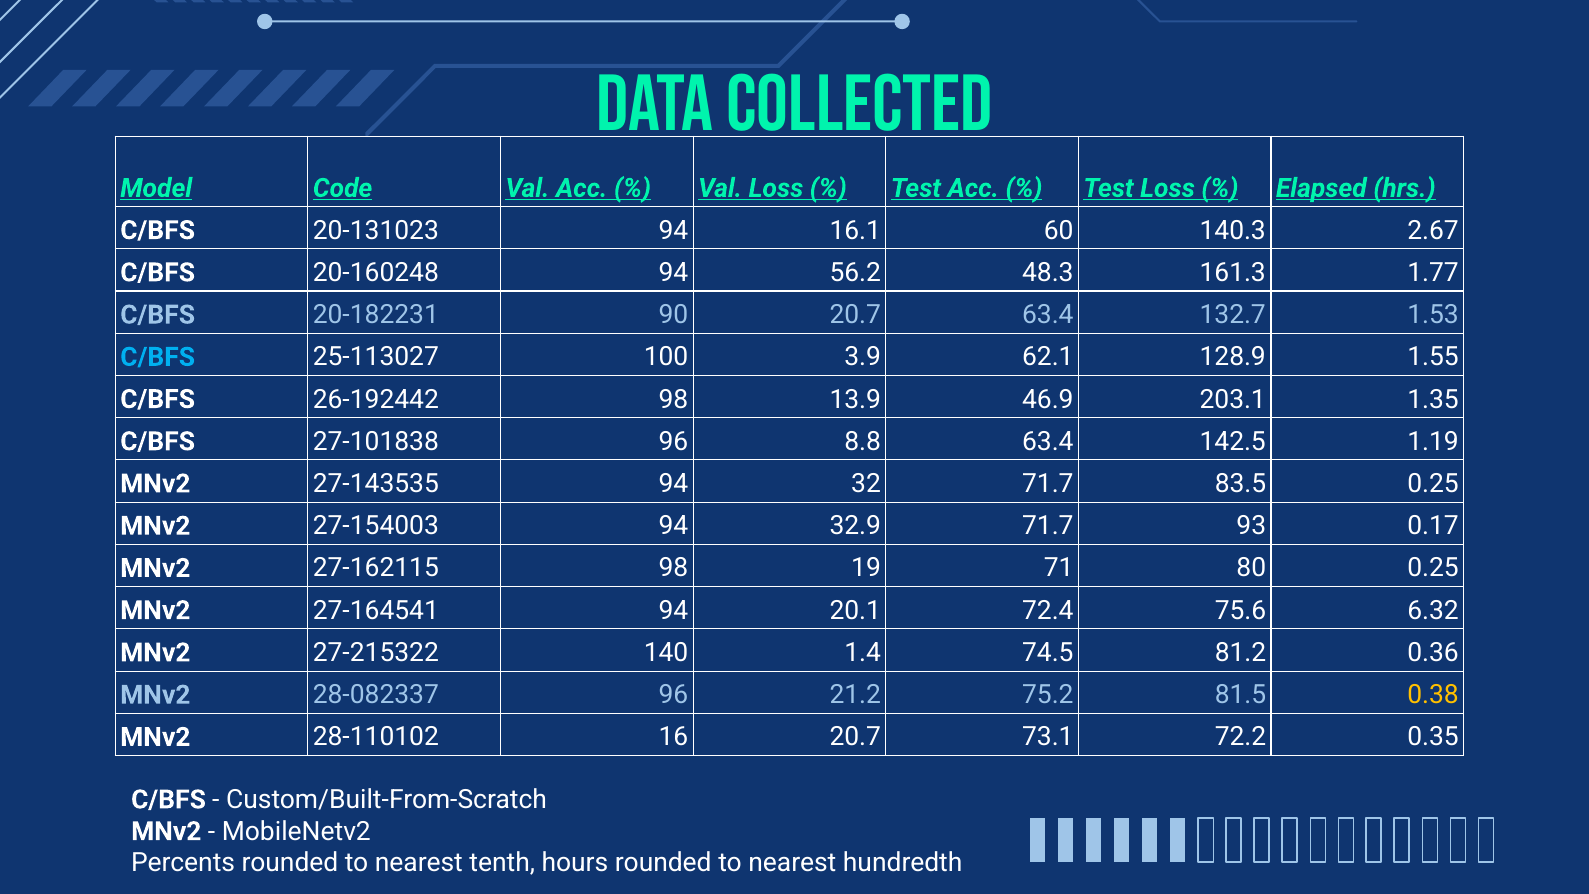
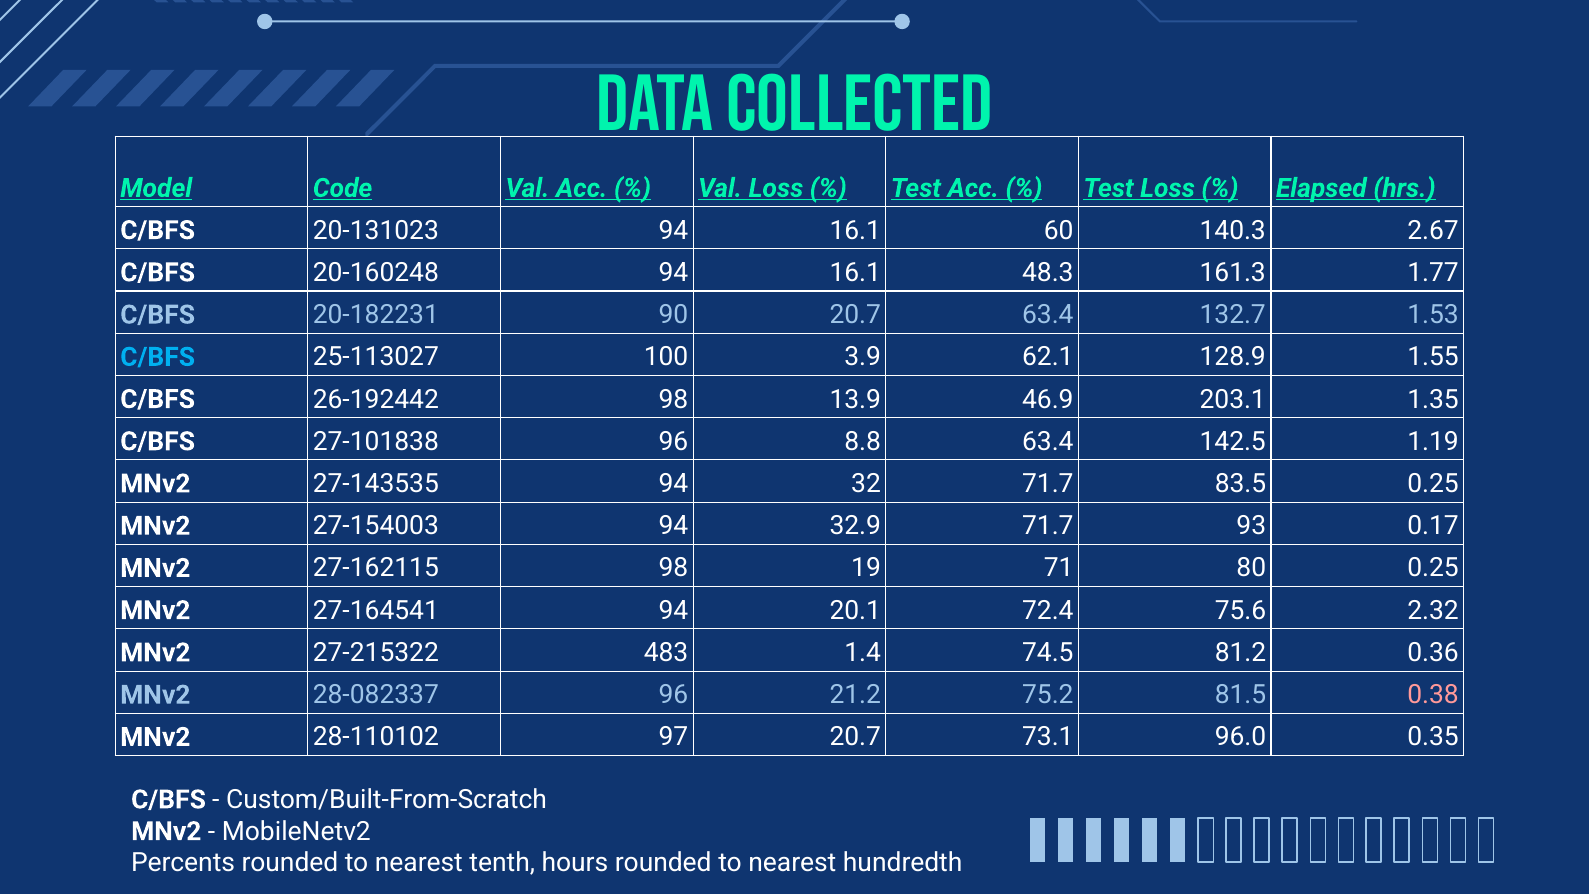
20-160248 94 56.2: 56.2 -> 16.1
6.32: 6.32 -> 2.32
140: 140 -> 483
0.38 colour: yellow -> pink
16: 16 -> 97
72.2: 72.2 -> 96.0
